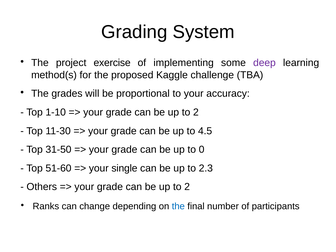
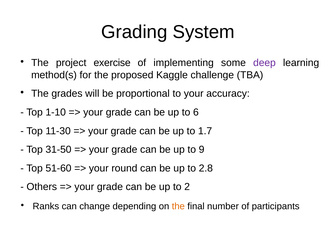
2 at (196, 112): 2 -> 6
4.5: 4.5 -> 1.7
0: 0 -> 9
single: single -> round
2.3: 2.3 -> 2.8
the at (178, 206) colour: blue -> orange
